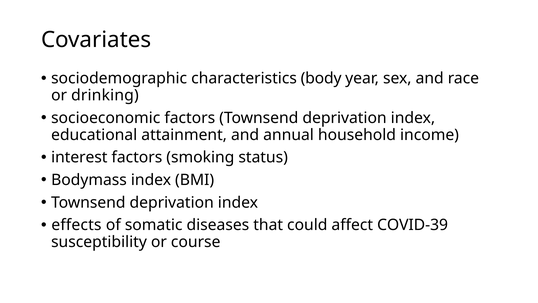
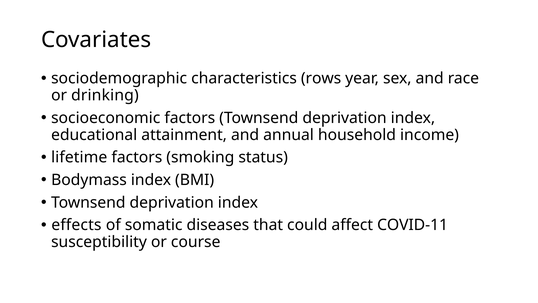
body: body -> rows
interest: interest -> lifetime
COVID-39: COVID-39 -> COVID-11
